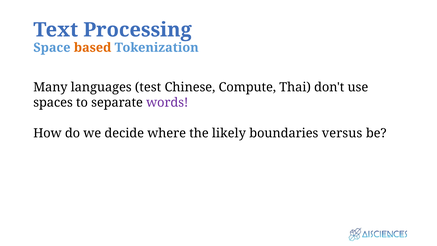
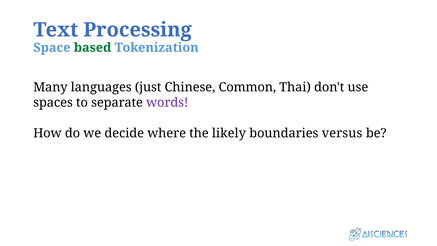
based colour: orange -> green
test: test -> just
Compute: Compute -> Common
